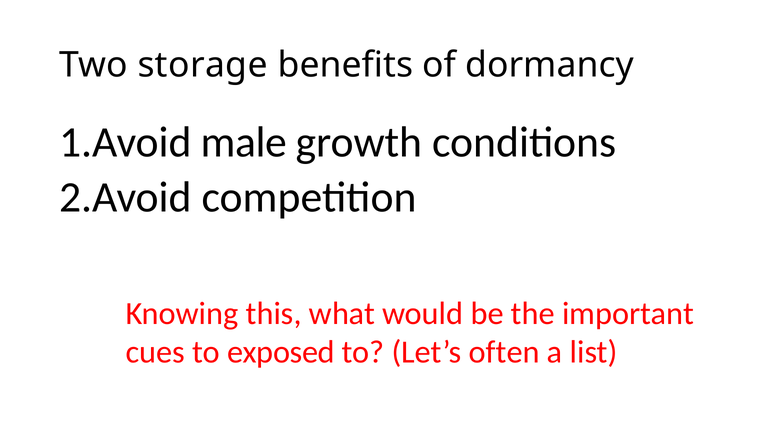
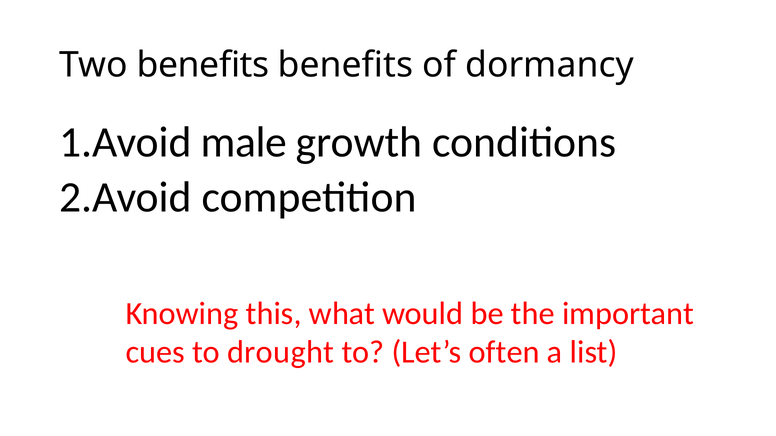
Two storage: storage -> benefits
exposed: exposed -> drought
